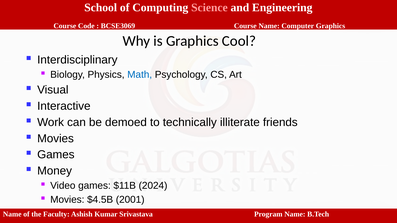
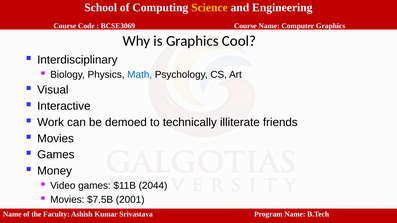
Science colour: pink -> yellow
2024: 2024 -> 2044
$4.5B: $4.5B -> $7.5B
